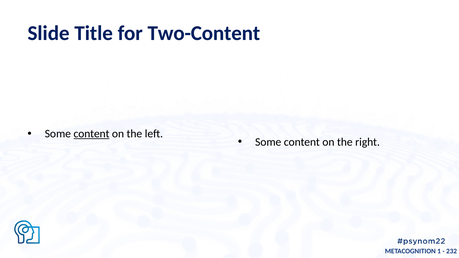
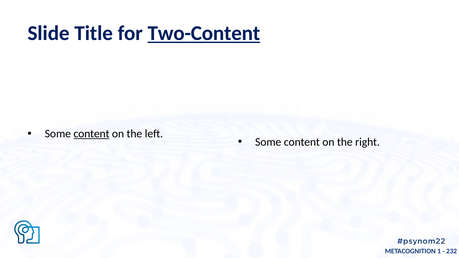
Two-Content underline: none -> present
